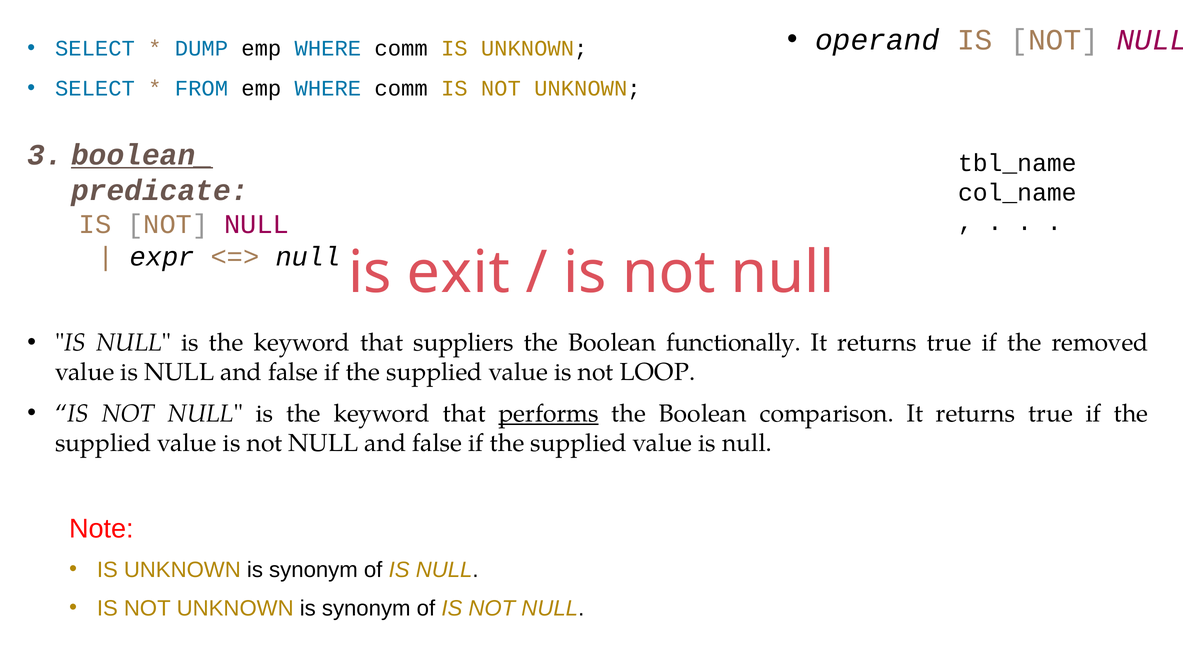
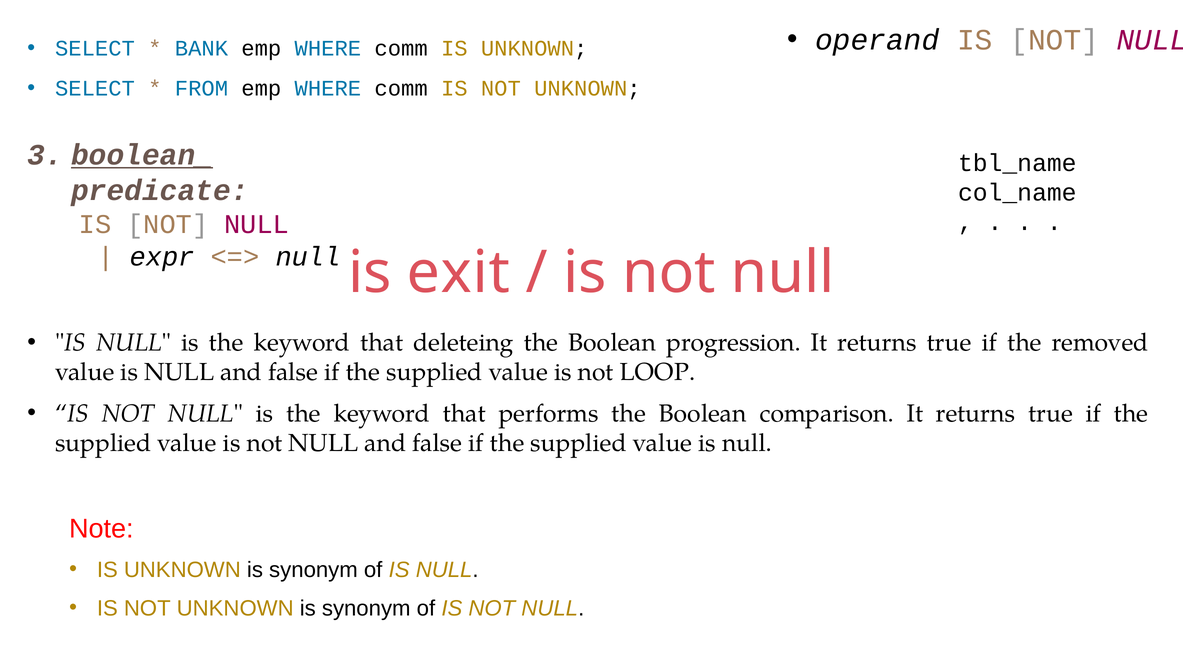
DUMP: DUMP -> BANK
suppliers: suppliers -> deleteing
functionally: functionally -> progression
performs underline: present -> none
